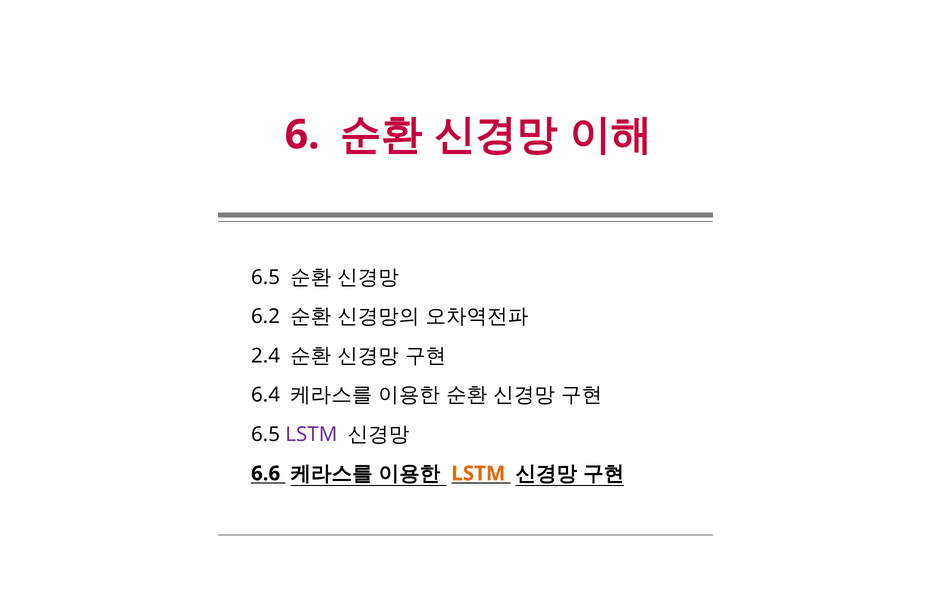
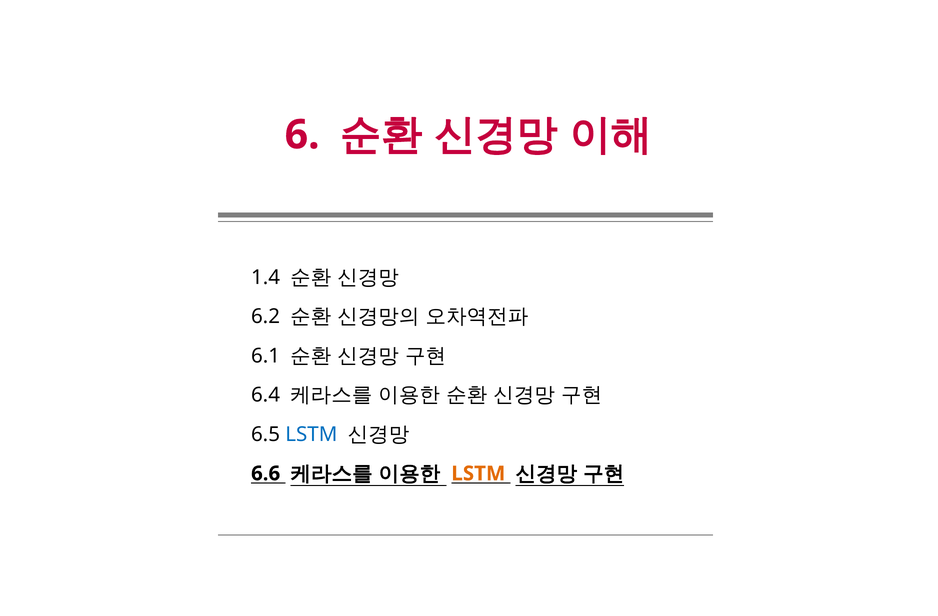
6.5 at (266, 277): 6.5 -> 1.4
2.4: 2.4 -> 6.1
LSTM at (311, 434) colour: purple -> blue
